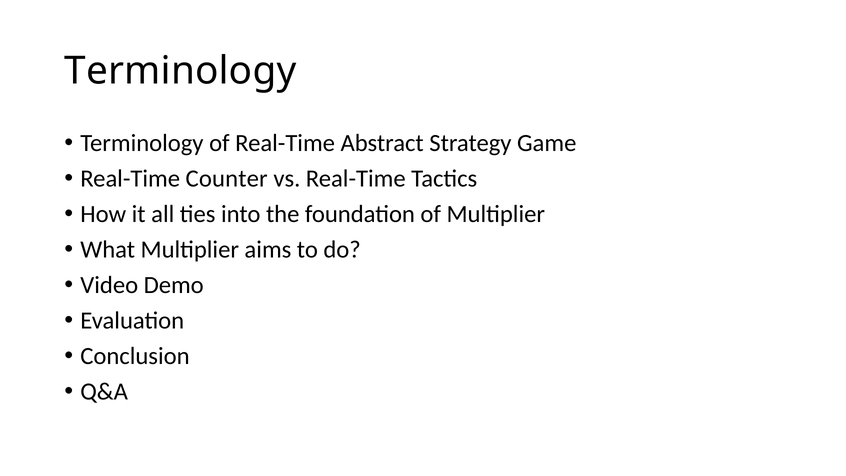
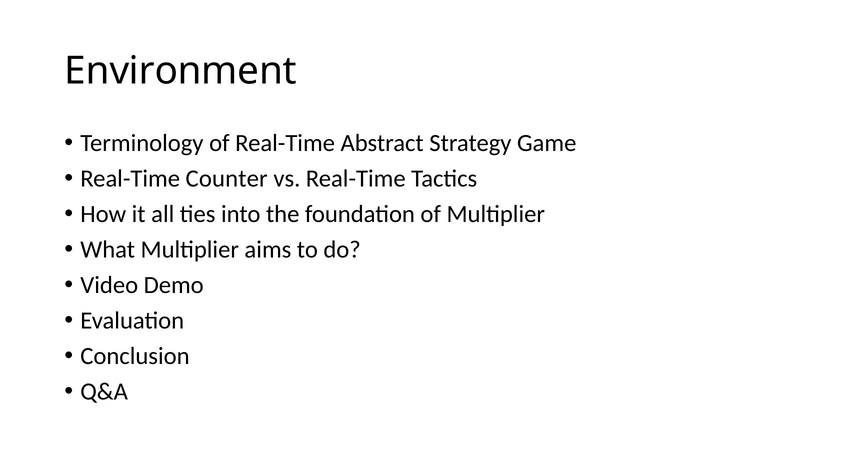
Terminology at (180, 71): Terminology -> Environment
